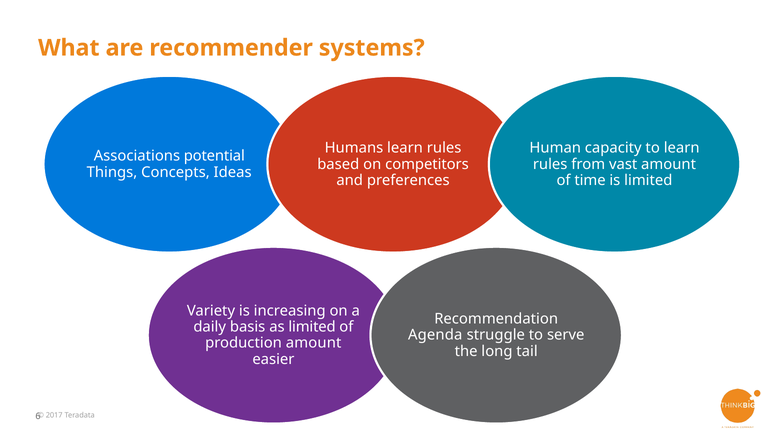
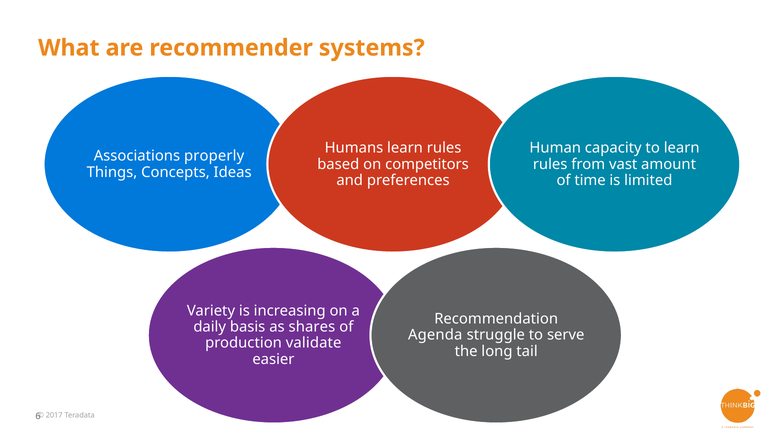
potential: potential -> properly
as limited: limited -> shares
production amount: amount -> validate
